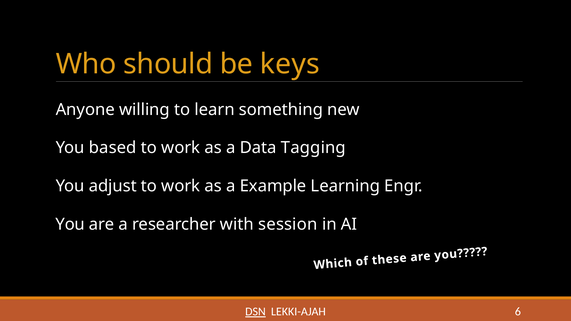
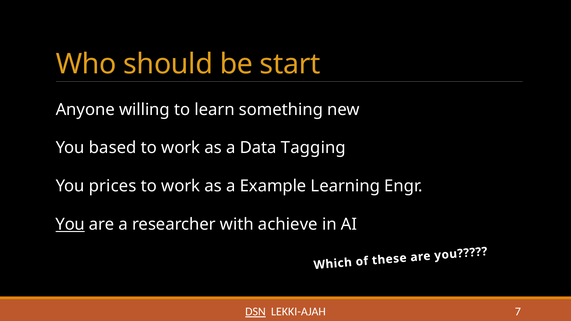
keys: keys -> start
adjust: adjust -> prices
You at (70, 224) underline: none -> present
session: session -> achieve
6: 6 -> 7
